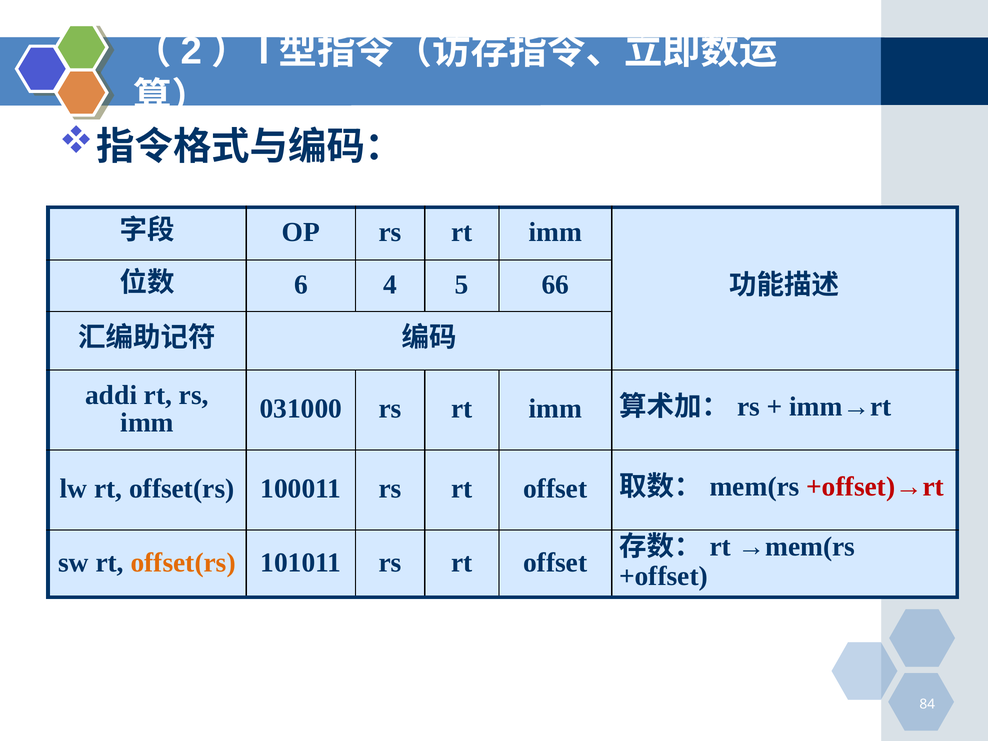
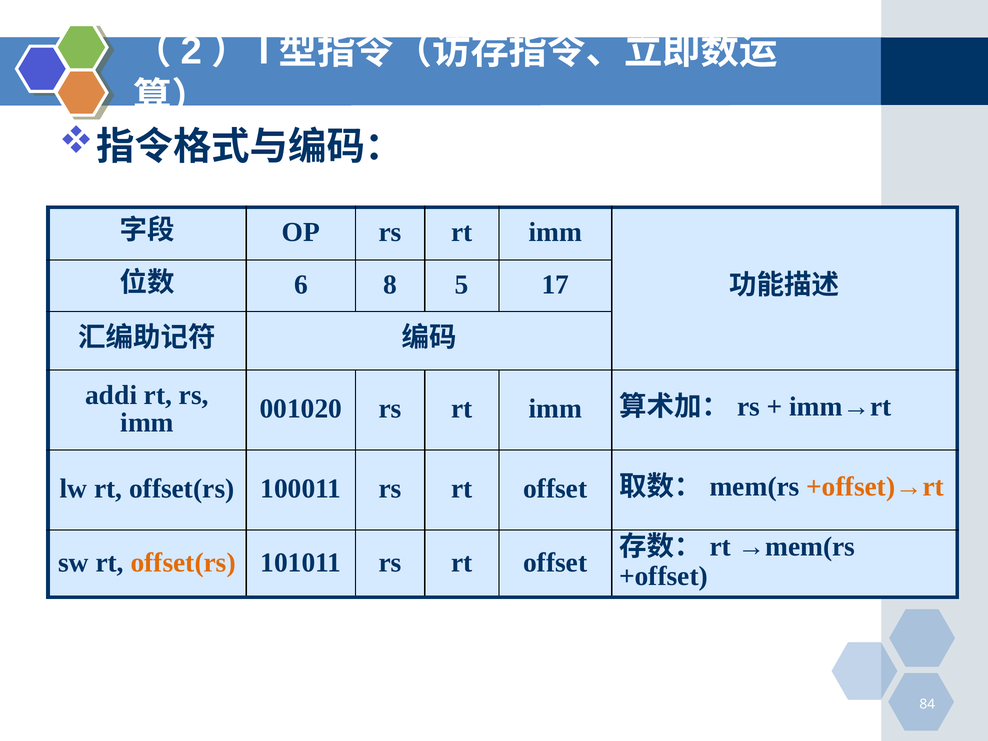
4: 4 -> 8
66: 66 -> 17
031000: 031000 -> 001020
+offset)→rt colour: red -> orange
